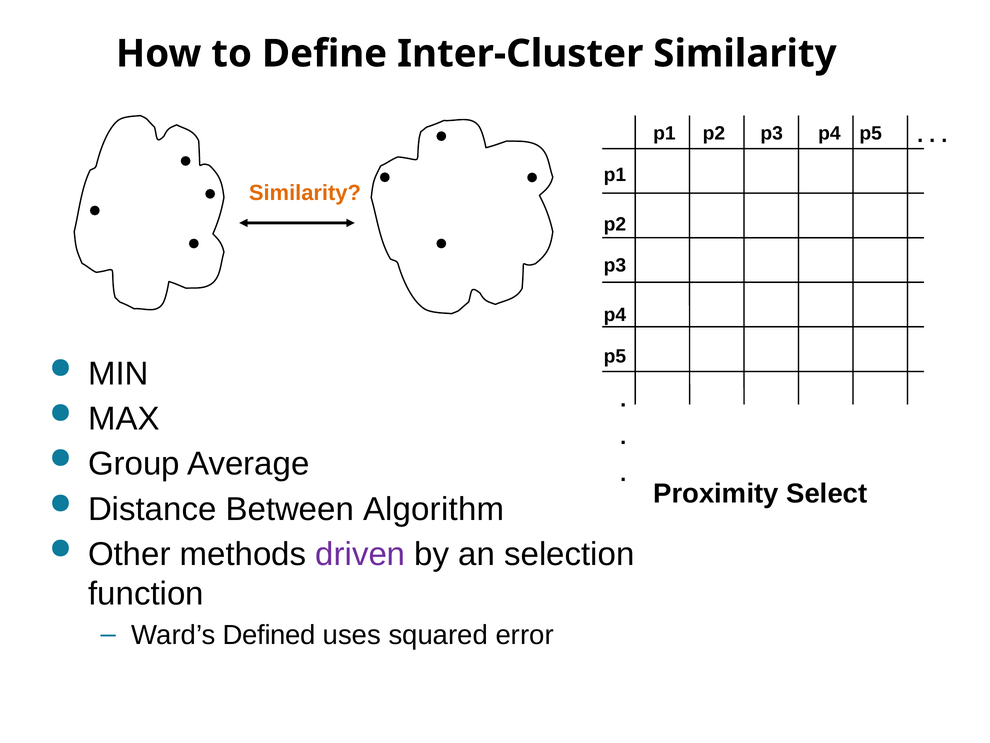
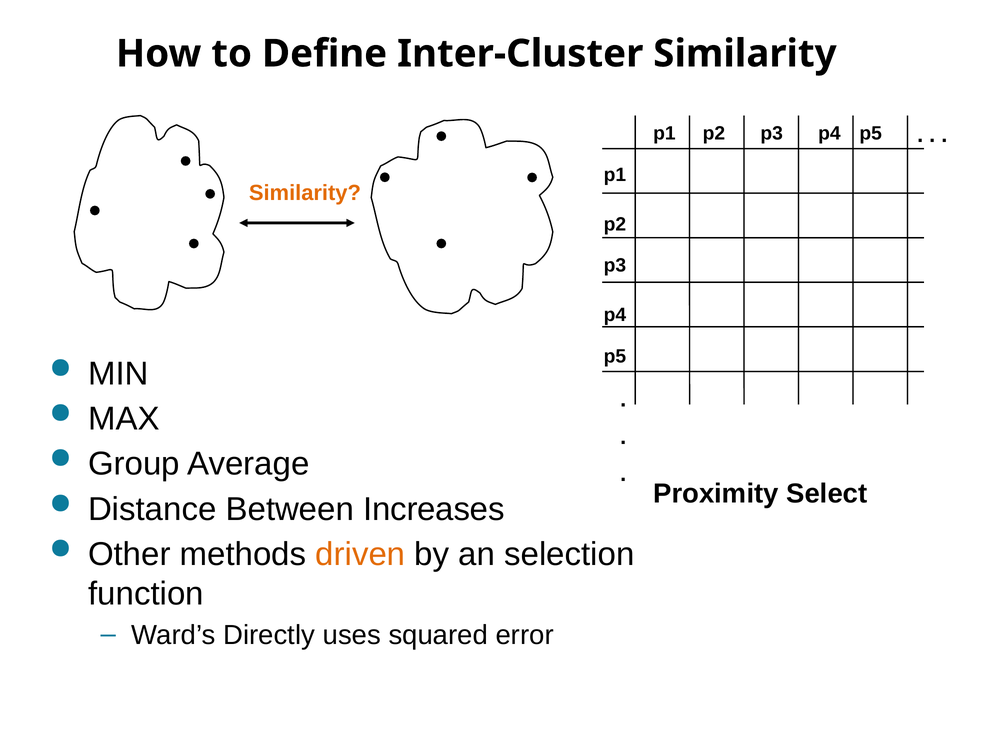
Algorithm: Algorithm -> Increases
driven colour: purple -> orange
Defined: Defined -> Directly
